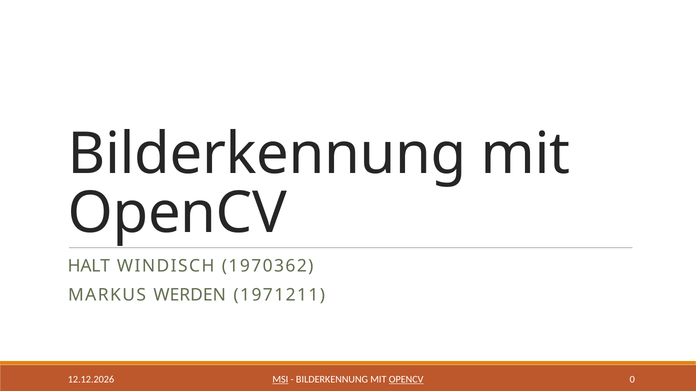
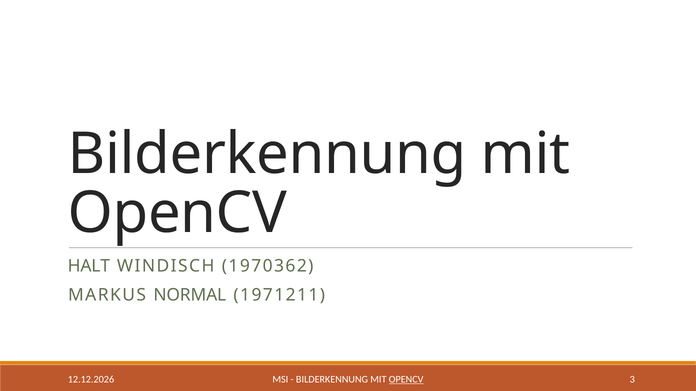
WERDEN: WERDEN -> NORMAL
0: 0 -> 3
MSI underline: present -> none
